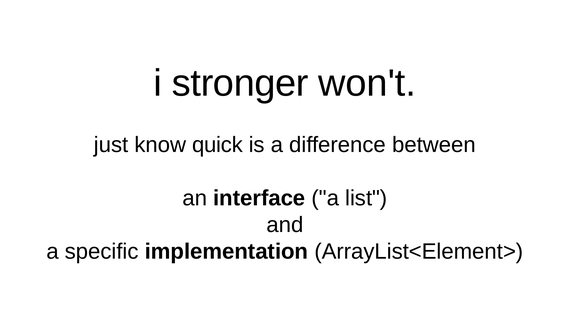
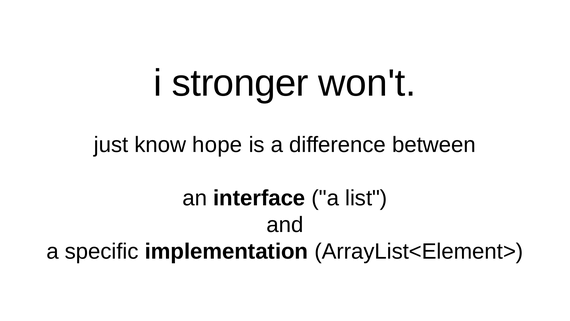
quick: quick -> hope
